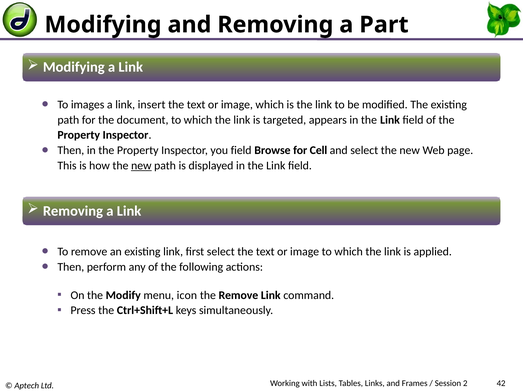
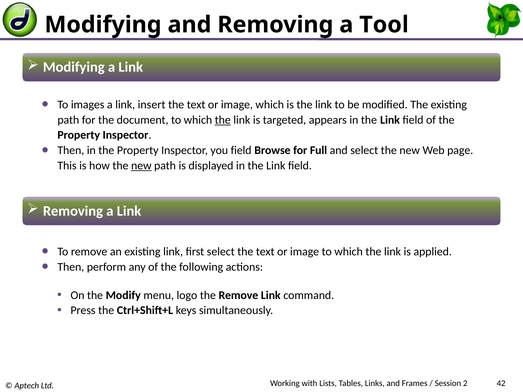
Part: Part -> Tool
the at (223, 120) underline: none -> present
Cell: Cell -> Full
icon: icon -> logo
